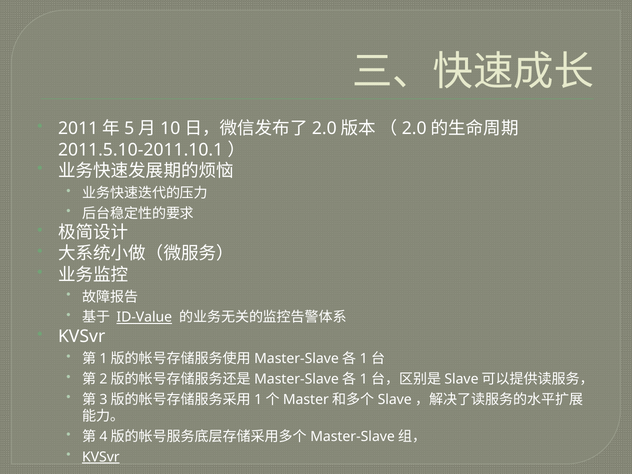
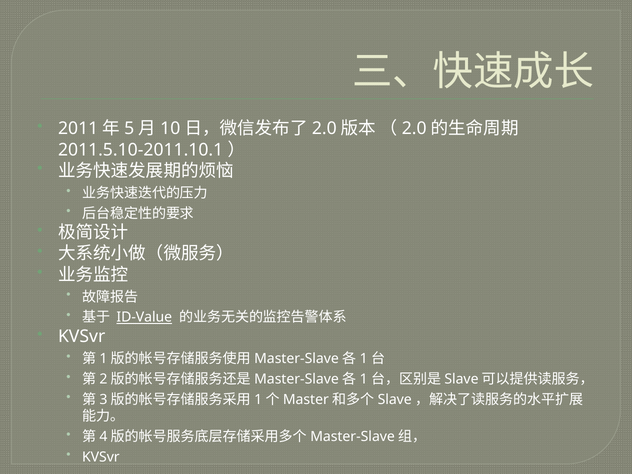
KVSvr at (101, 457) underline: present -> none
